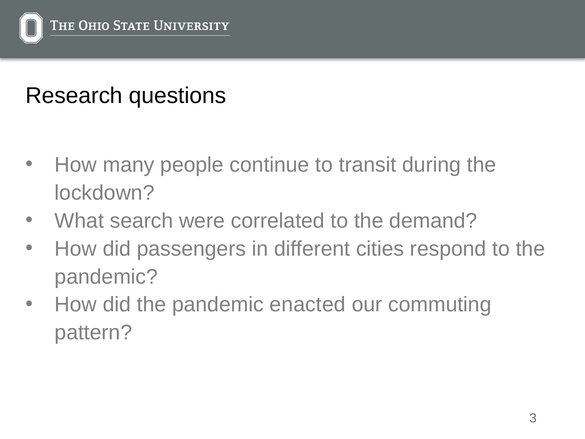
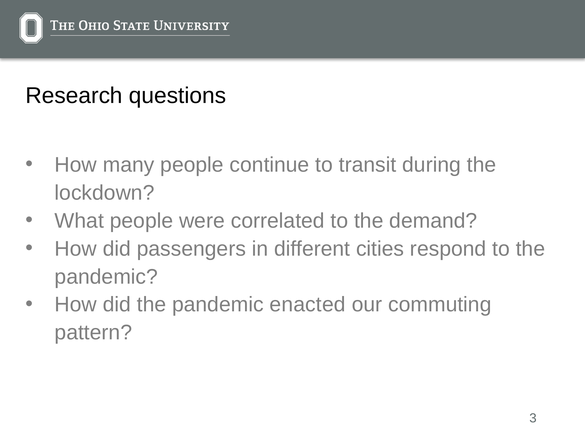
What search: search -> people
